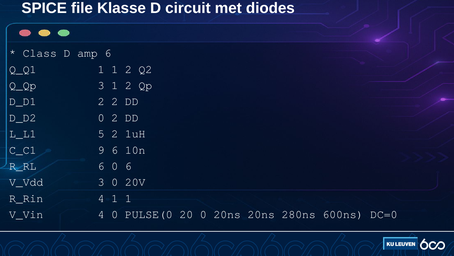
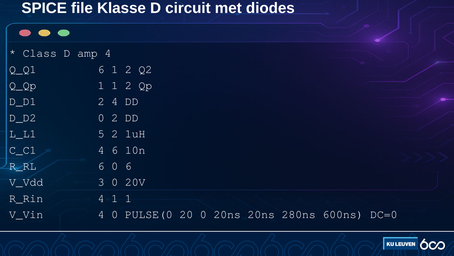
amp 6: 6 -> 4
Q_Q1 1: 1 -> 6
Q_Qp 3: 3 -> 1
2 2: 2 -> 4
C_C1 9: 9 -> 4
